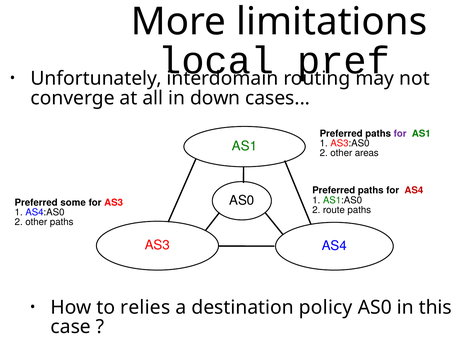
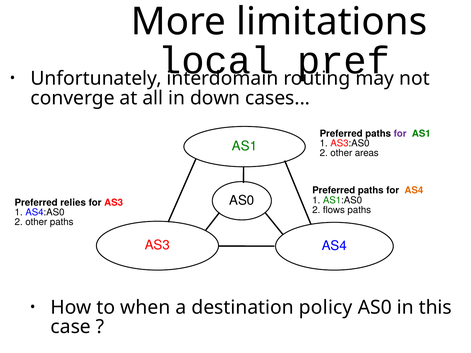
AS4 at (414, 191) colour: red -> orange
some: some -> relies
route: route -> flows
relies: relies -> when
